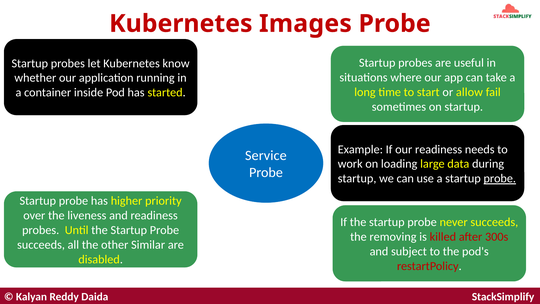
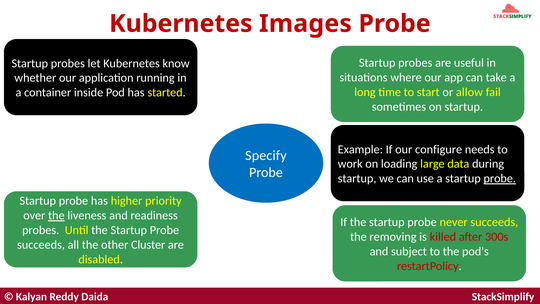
our readiness: readiness -> configure
Service: Service -> Specify
the at (56, 215) underline: none -> present
Similar: Similar -> Cluster
